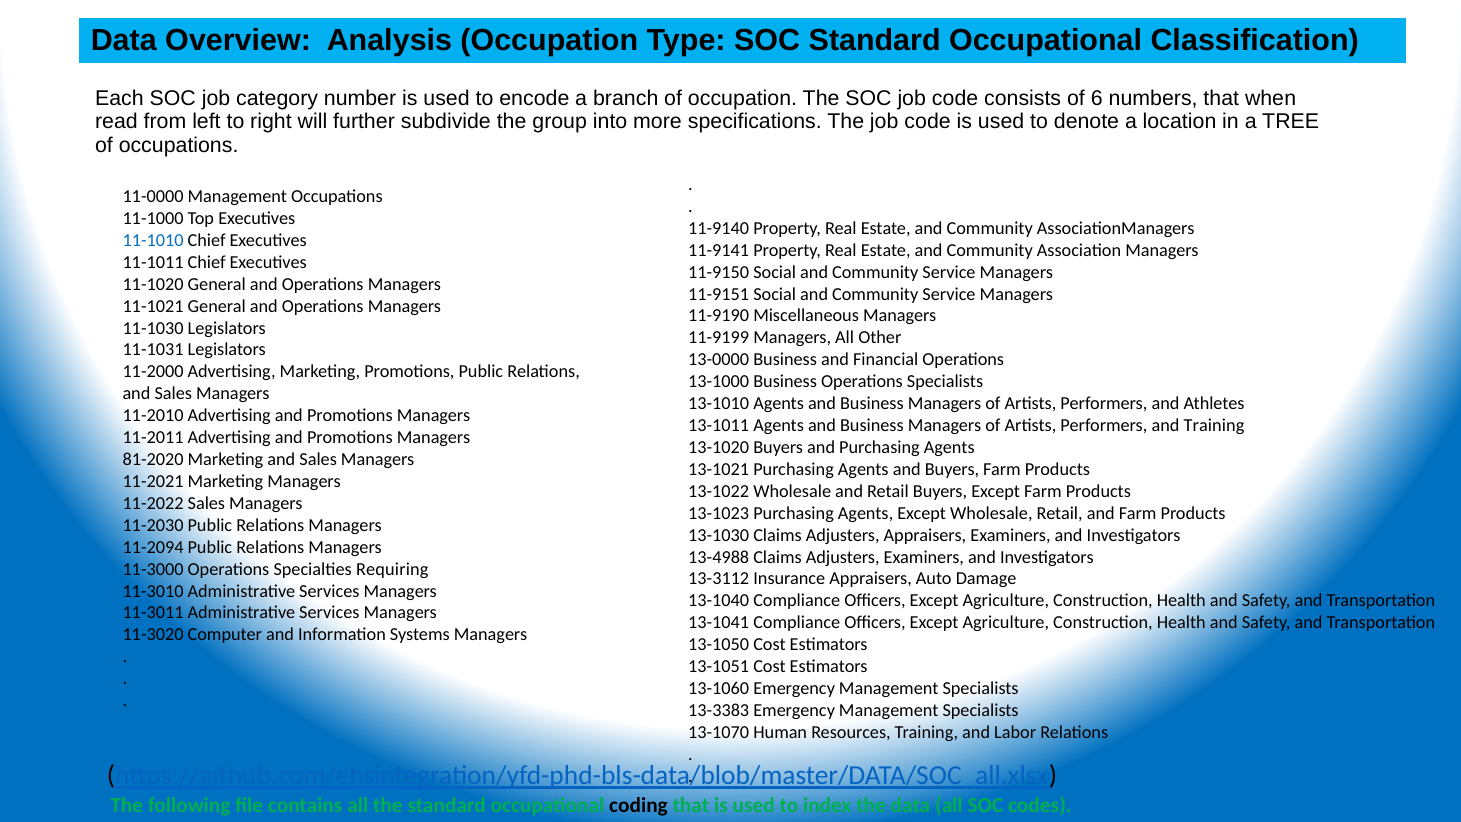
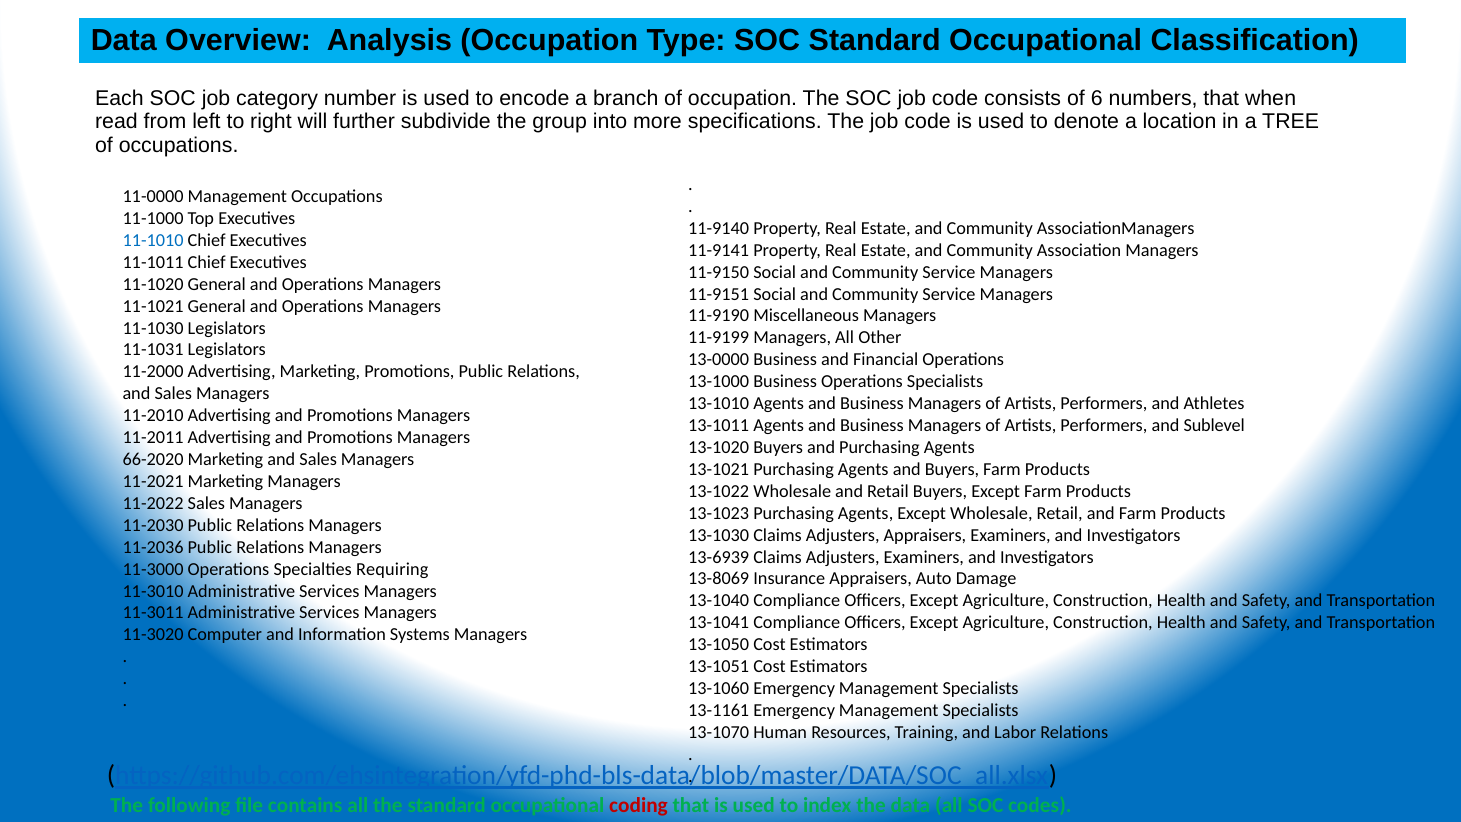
and Training: Training -> Sublevel
81-2020: 81-2020 -> 66-2020
11-2094: 11-2094 -> 11-2036
13-4988: 13-4988 -> 13-6939
13-3112: 13-3112 -> 13-8069
13-3383: 13-3383 -> 13-1161
coding colour: black -> red
